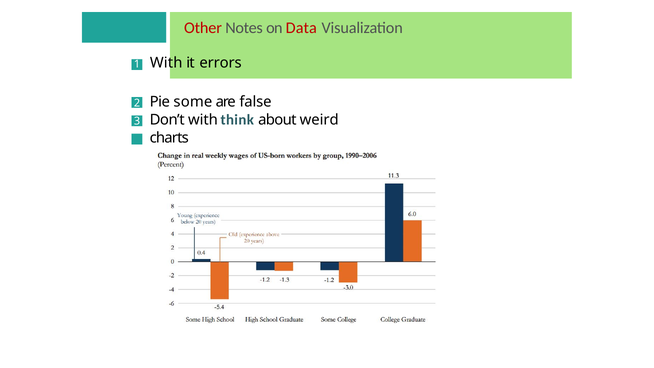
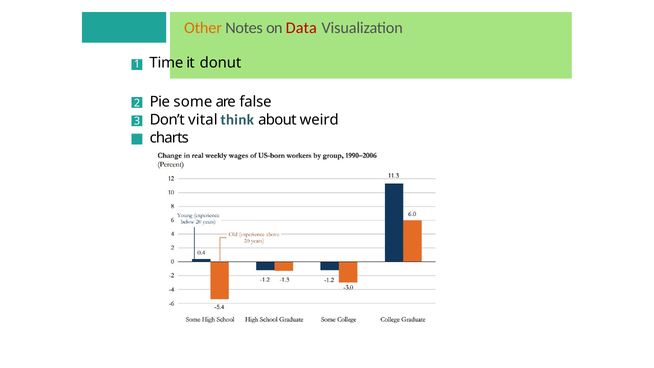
Other colour: red -> orange
1 With: With -> Time
errors: errors -> donut
Don’t with: with -> vital
